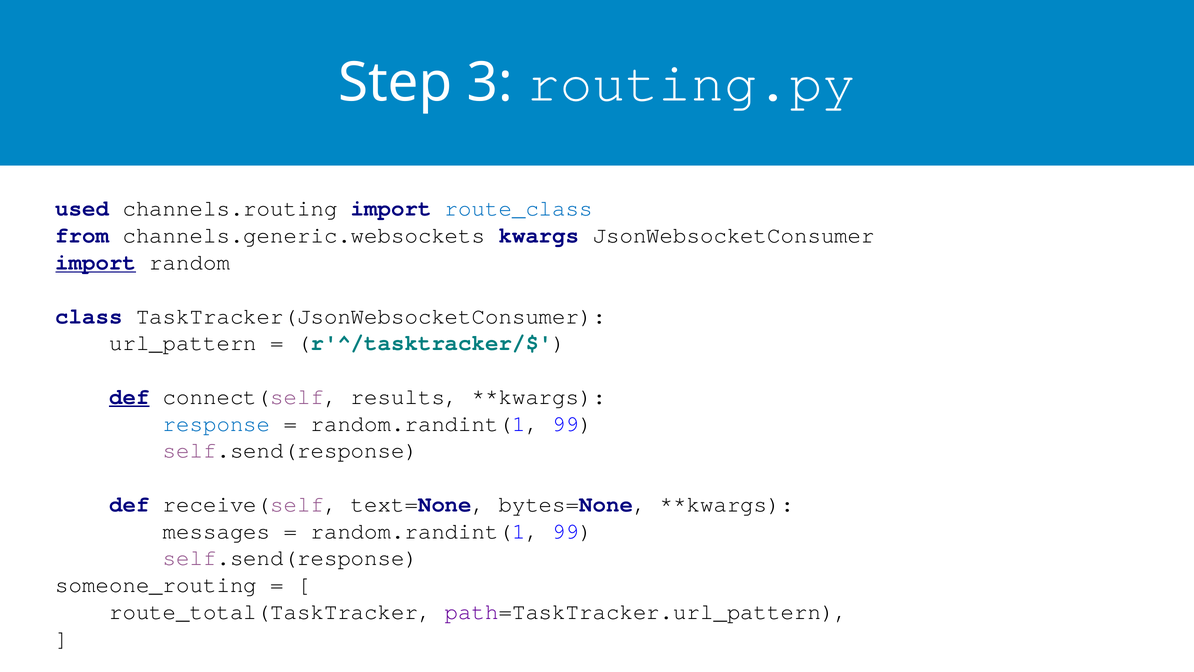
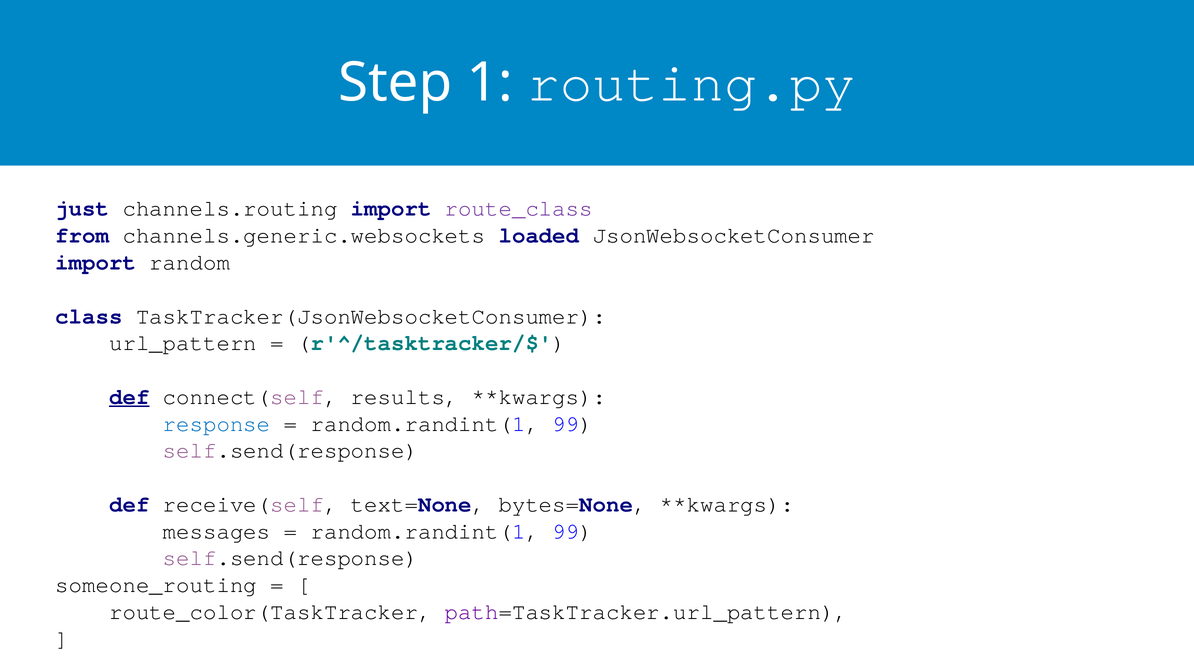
3: 3 -> 1
used: used -> just
route_class colour: blue -> purple
kwargs: kwargs -> loaded
import at (96, 262) underline: present -> none
route_total(TaskTracker: route_total(TaskTracker -> route_color(TaskTracker
